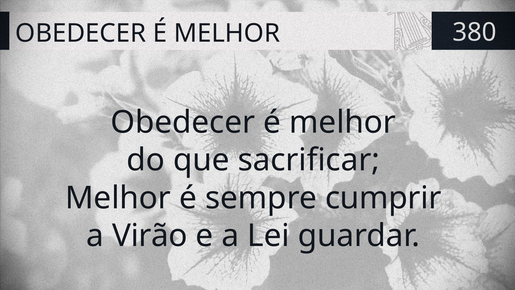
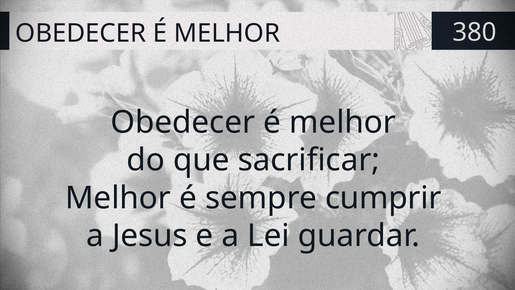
Virão: Virão -> Jesus
